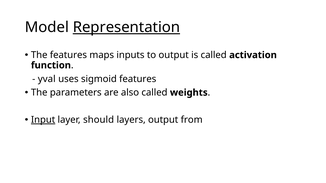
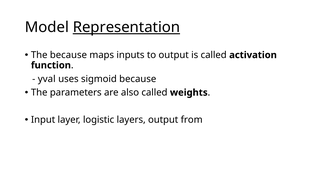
The features: features -> because
sigmoid features: features -> because
Input underline: present -> none
should: should -> logistic
